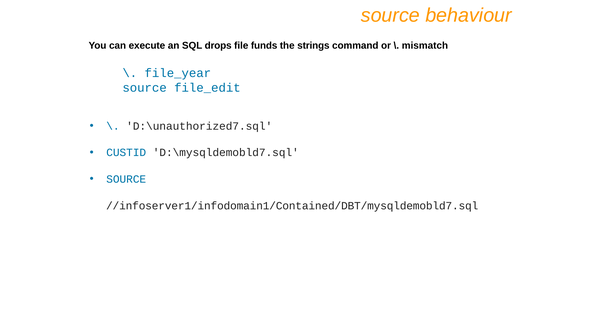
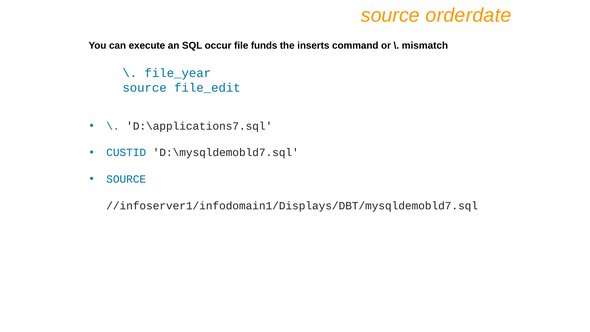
behaviour: behaviour -> orderdate
drops: drops -> occur
strings: strings -> inserts
D:\unauthorized7.sql: D:\unauthorized7.sql -> D:\applications7.sql
//infoserver1/infodomain1/Contained/DBT/mysqldemobld7.sql: //infoserver1/infodomain1/Contained/DBT/mysqldemobld7.sql -> //infoserver1/infodomain1/Displays/DBT/mysqldemobld7.sql
